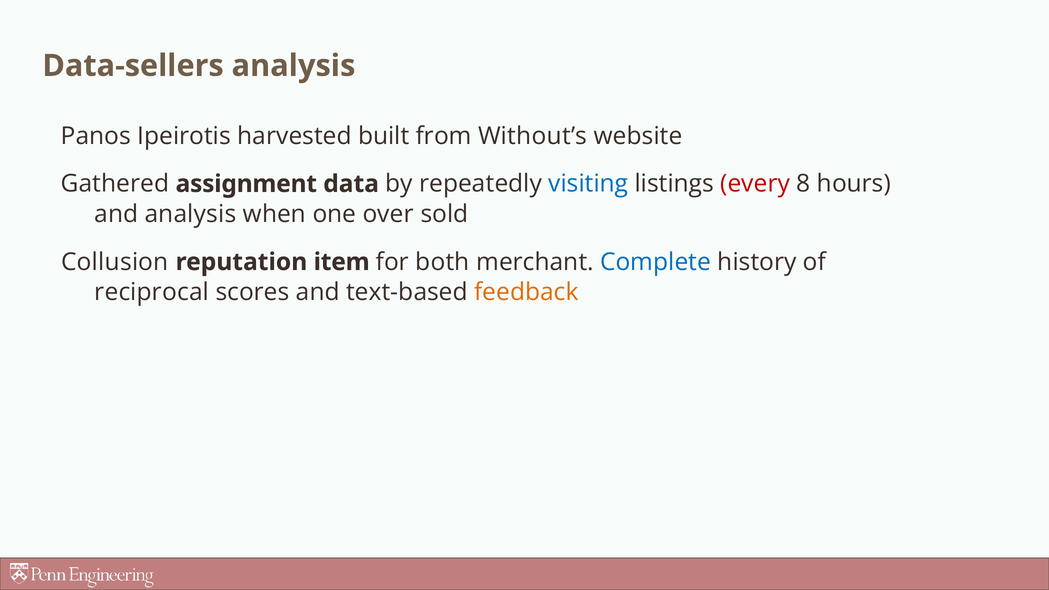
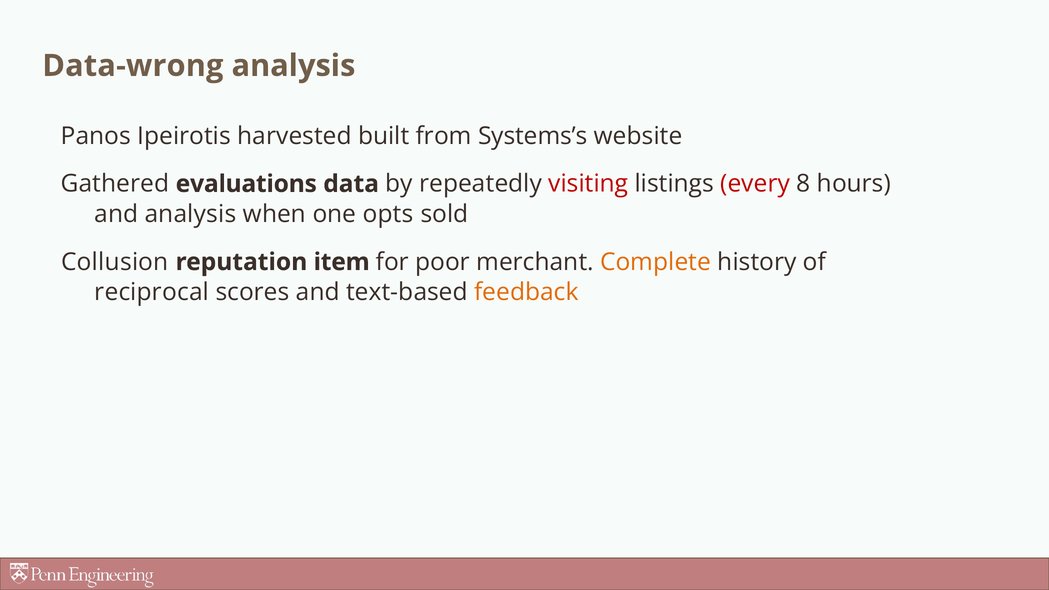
Data-sellers: Data-sellers -> Data-wrong
Without’s: Without’s -> Systems’s
assignment: assignment -> evaluations
visiting colour: blue -> red
over: over -> opts
both: both -> poor
Complete colour: blue -> orange
